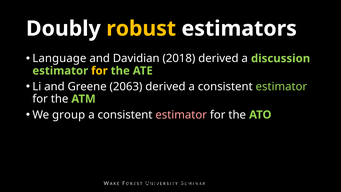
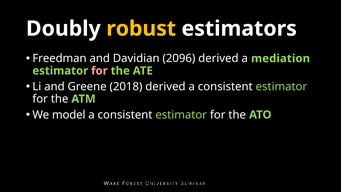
Language: Language -> Freedman
2018: 2018 -> 2096
discussion: discussion -> mediation
for at (99, 71) colour: yellow -> pink
2063: 2063 -> 2018
group: group -> model
estimator at (181, 115) colour: pink -> light green
